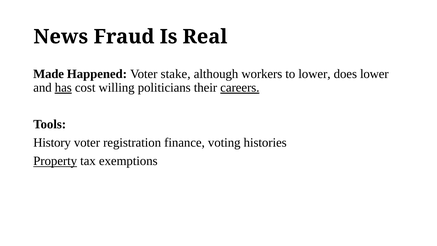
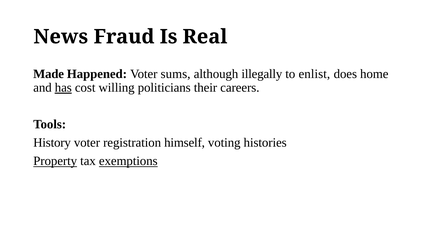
stake: stake -> sums
workers: workers -> illegally
to lower: lower -> enlist
does lower: lower -> home
careers underline: present -> none
finance: finance -> himself
exemptions underline: none -> present
